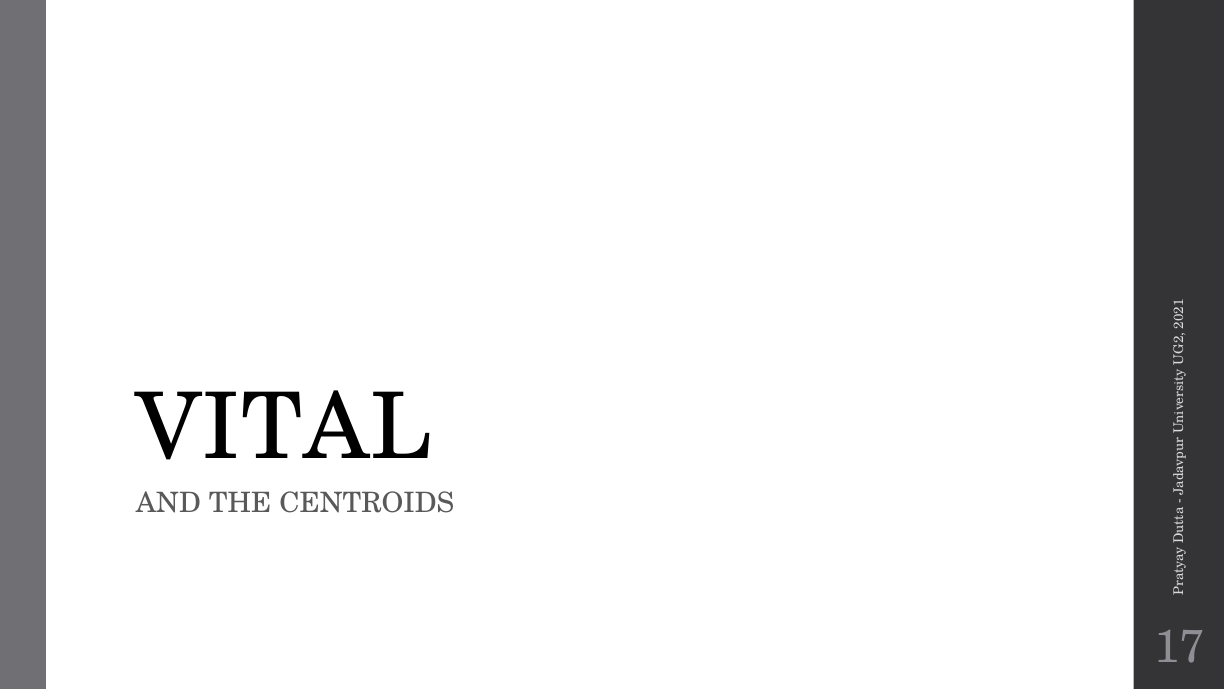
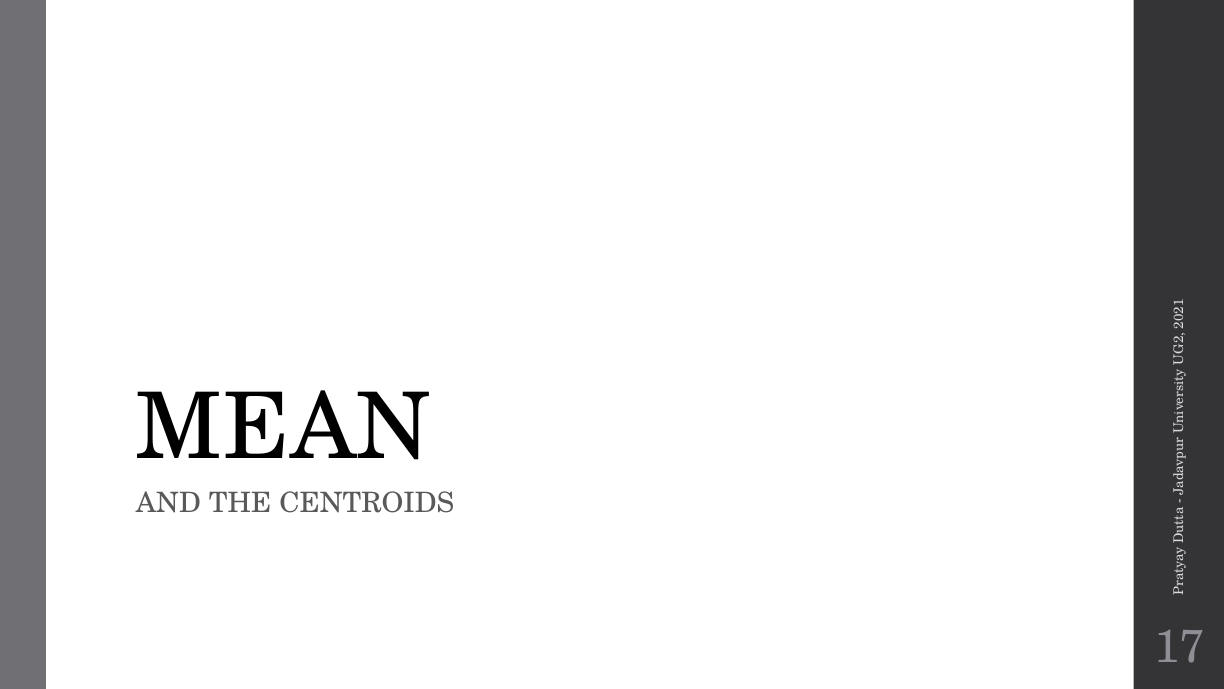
VITAL: VITAL -> MEAN
